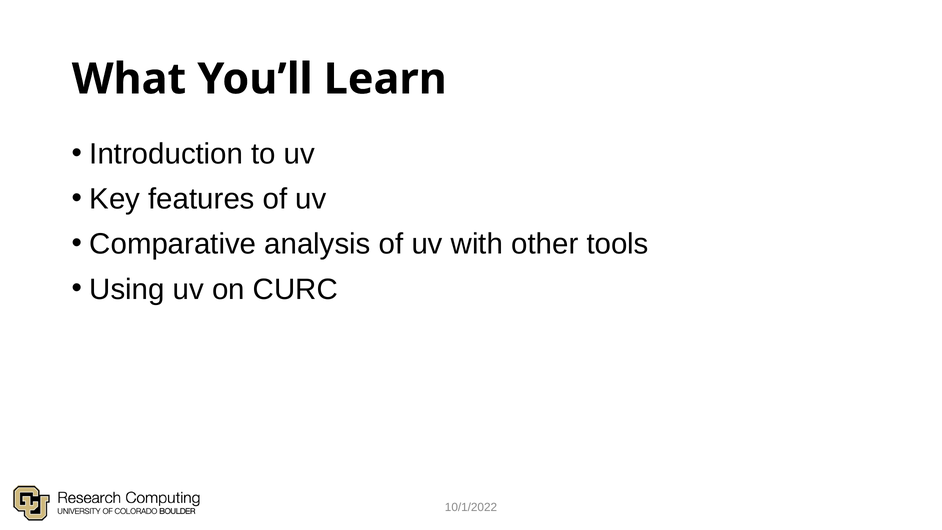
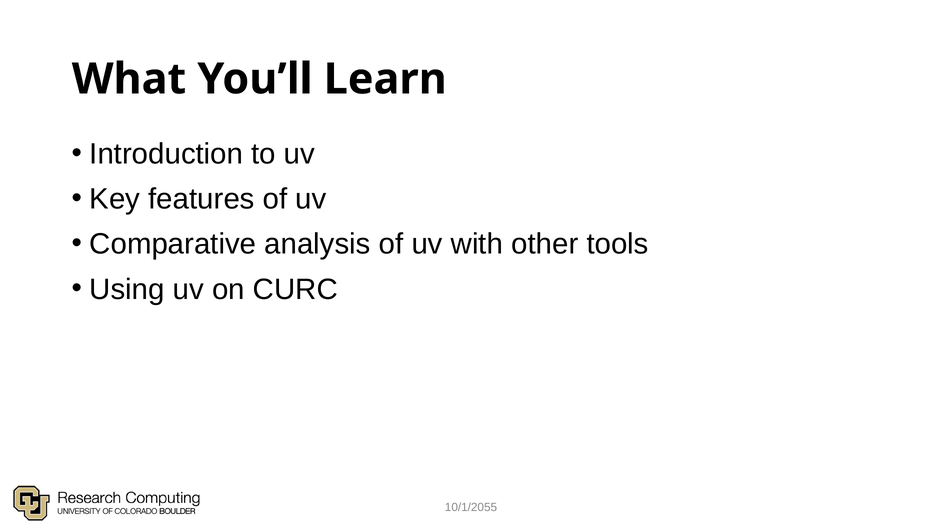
10/1/2022: 10/1/2022 -> 10/1/2055
